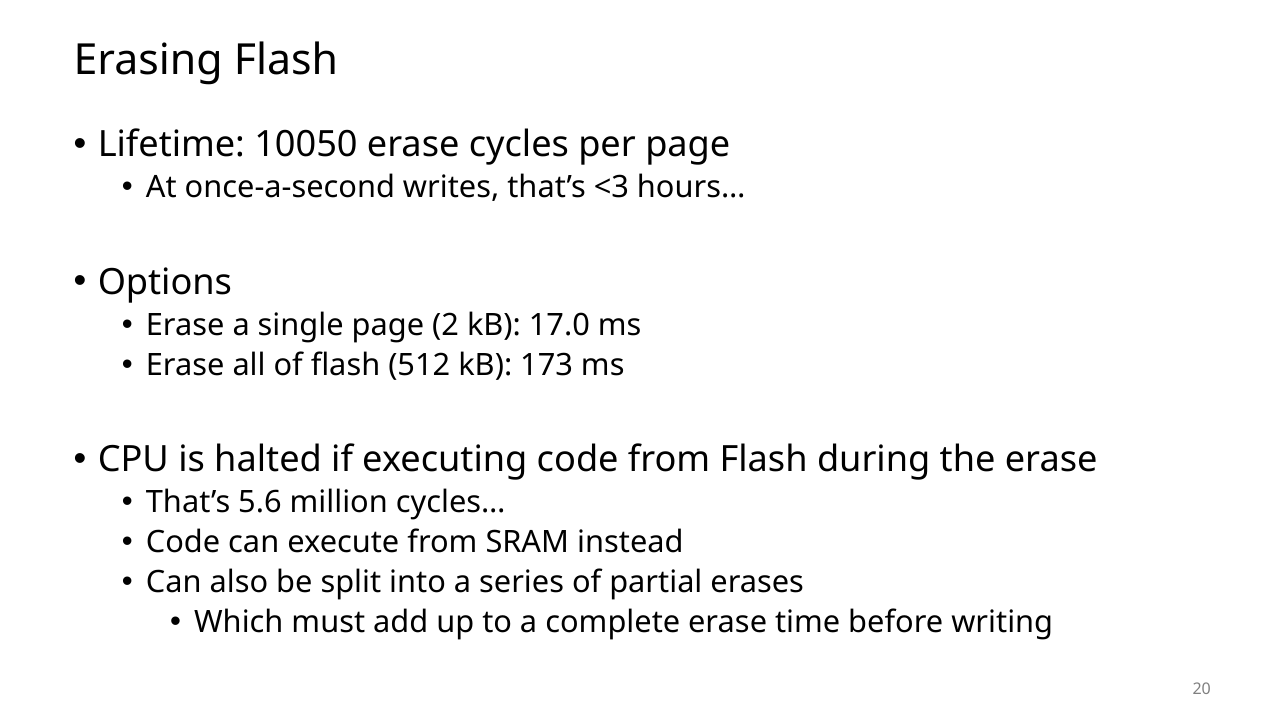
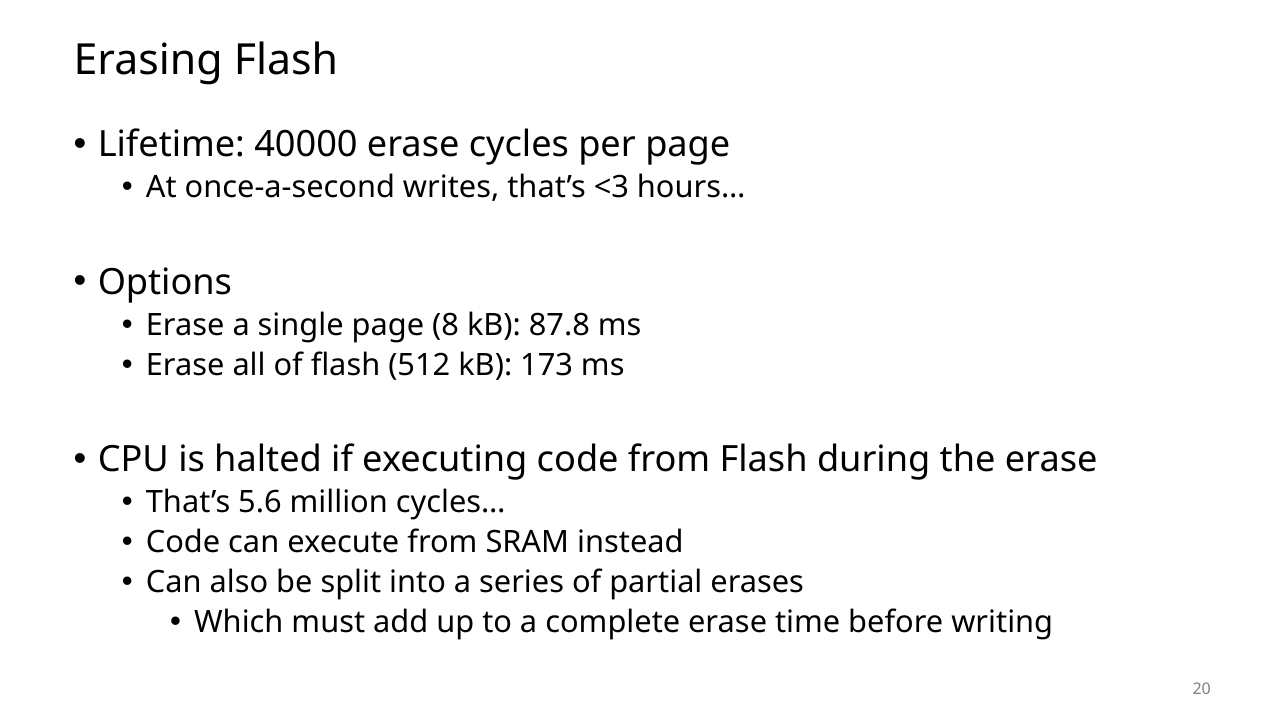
10050: 10050 -> 40000
2: 2 -> 8
17.0: 17.0 -> 87.8
